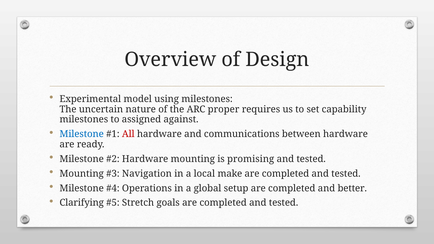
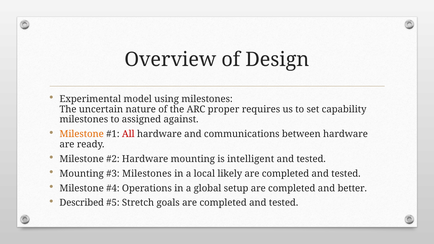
Milestone at (82, 134) colour: blue -> orange
promising: promising -> intelligent
Navigation at (147, 174): Navigation -> Milestones
make: make -> likely
Clarifying: Clarifying -> Described
